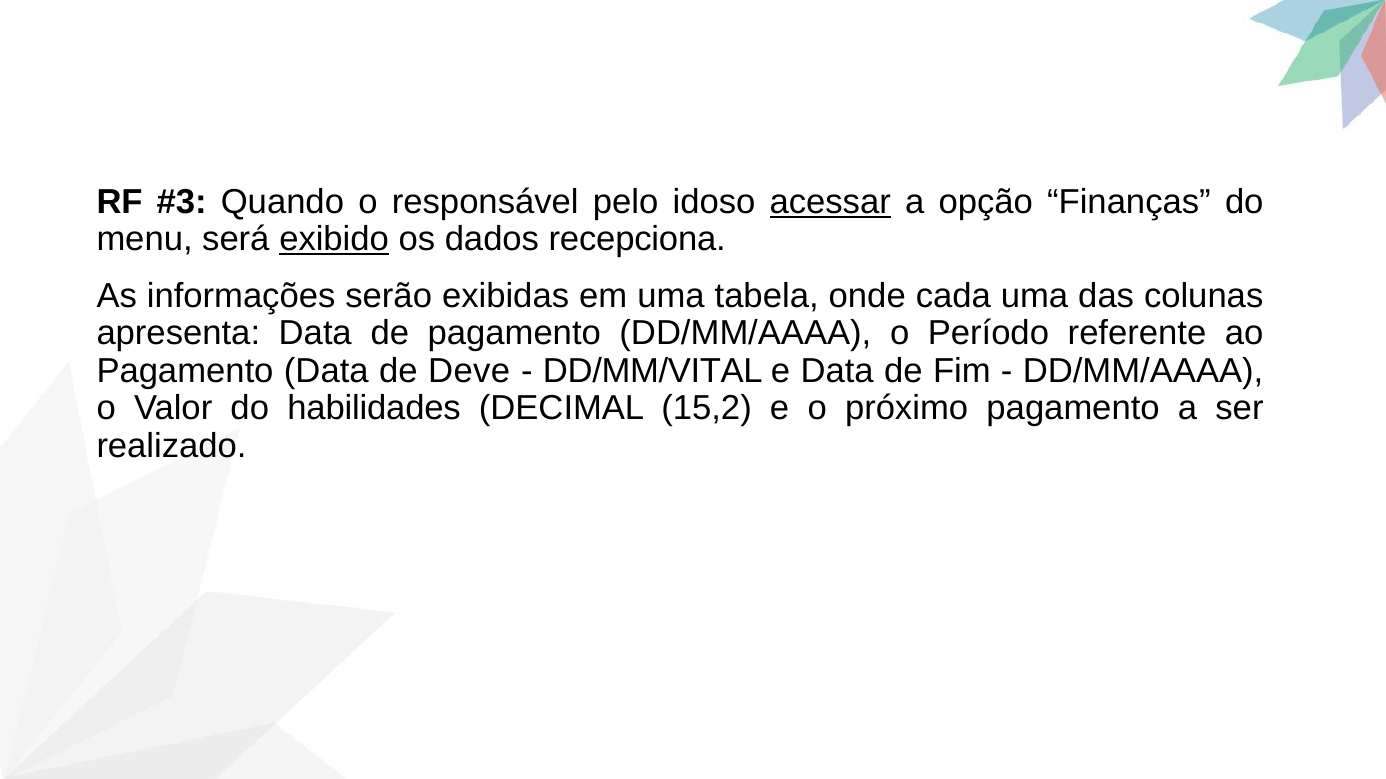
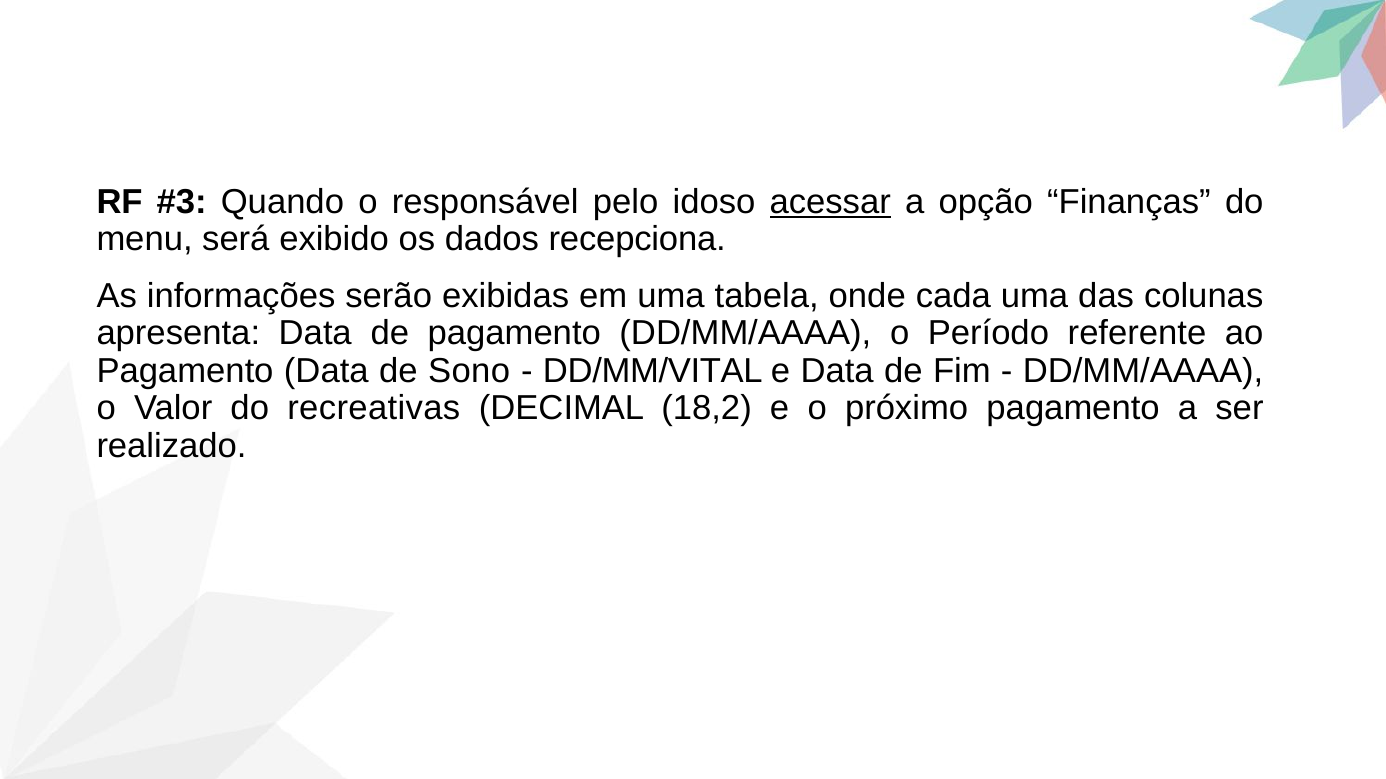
exibido underline: present -> none
Deve: Deve -> Sono
habilidades: habilidades -> recreativas
15,2: 15,2 -> 18,2
